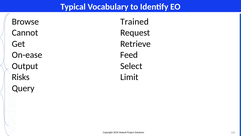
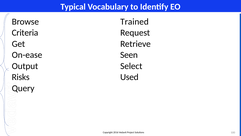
Cannot: Cannot -> Criteria
Feed: Feed -> Seen
Limit: Limit -> Used
